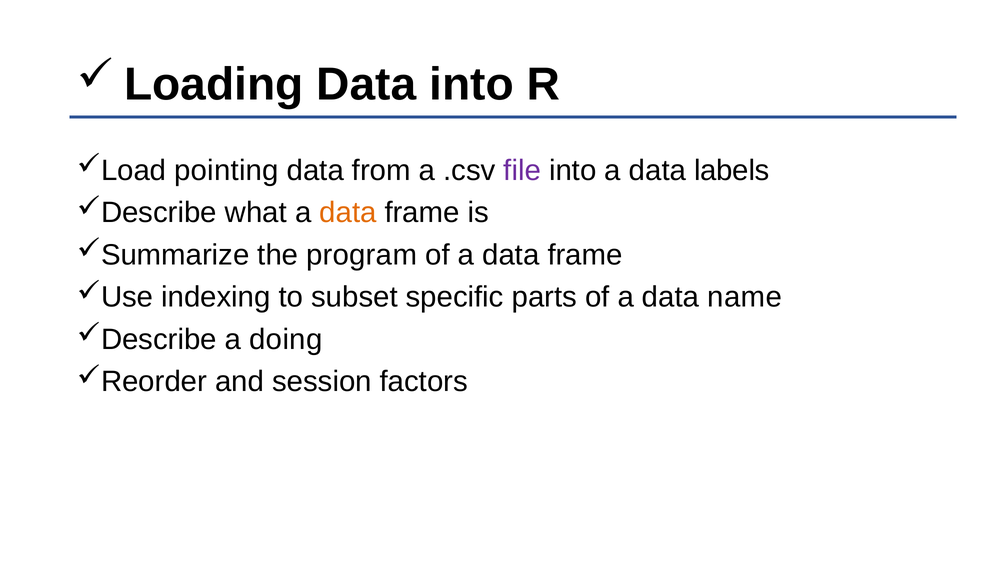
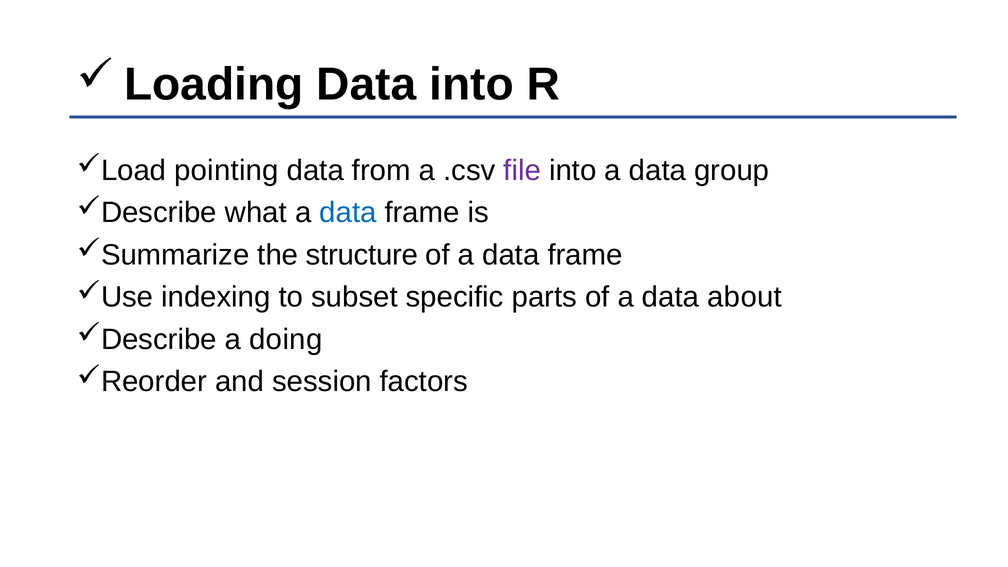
labels: labels -> group
data at (348, 213) colour: orange -> blue
program: program -> structure
name: name -> about
